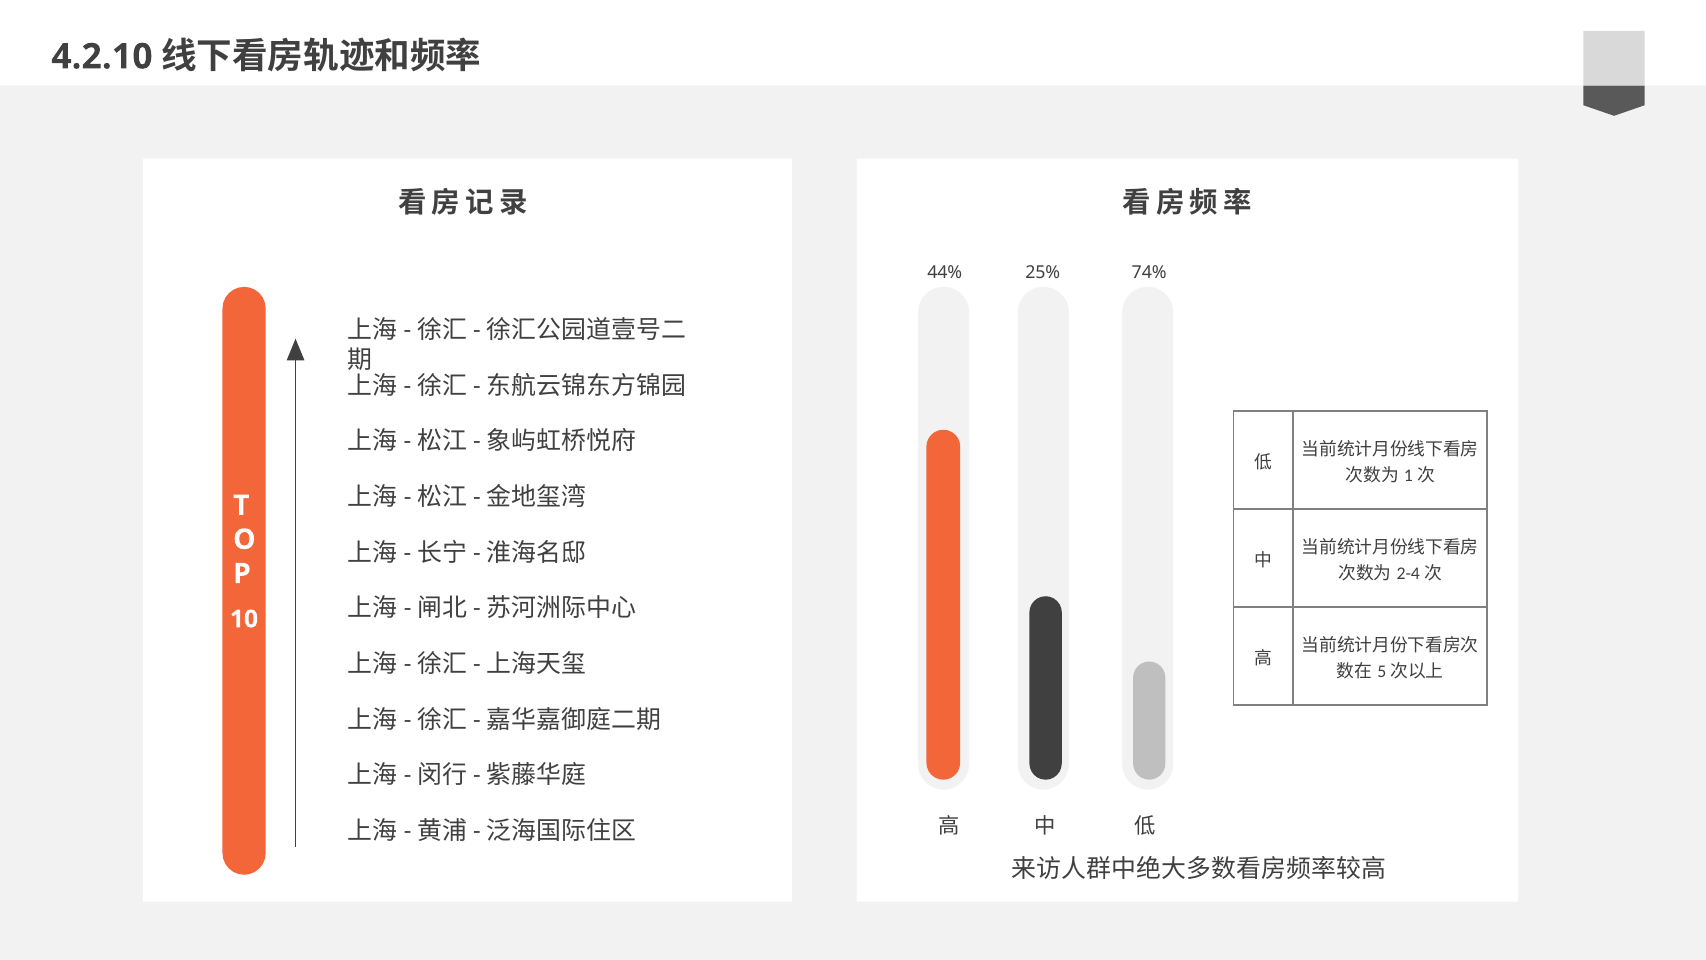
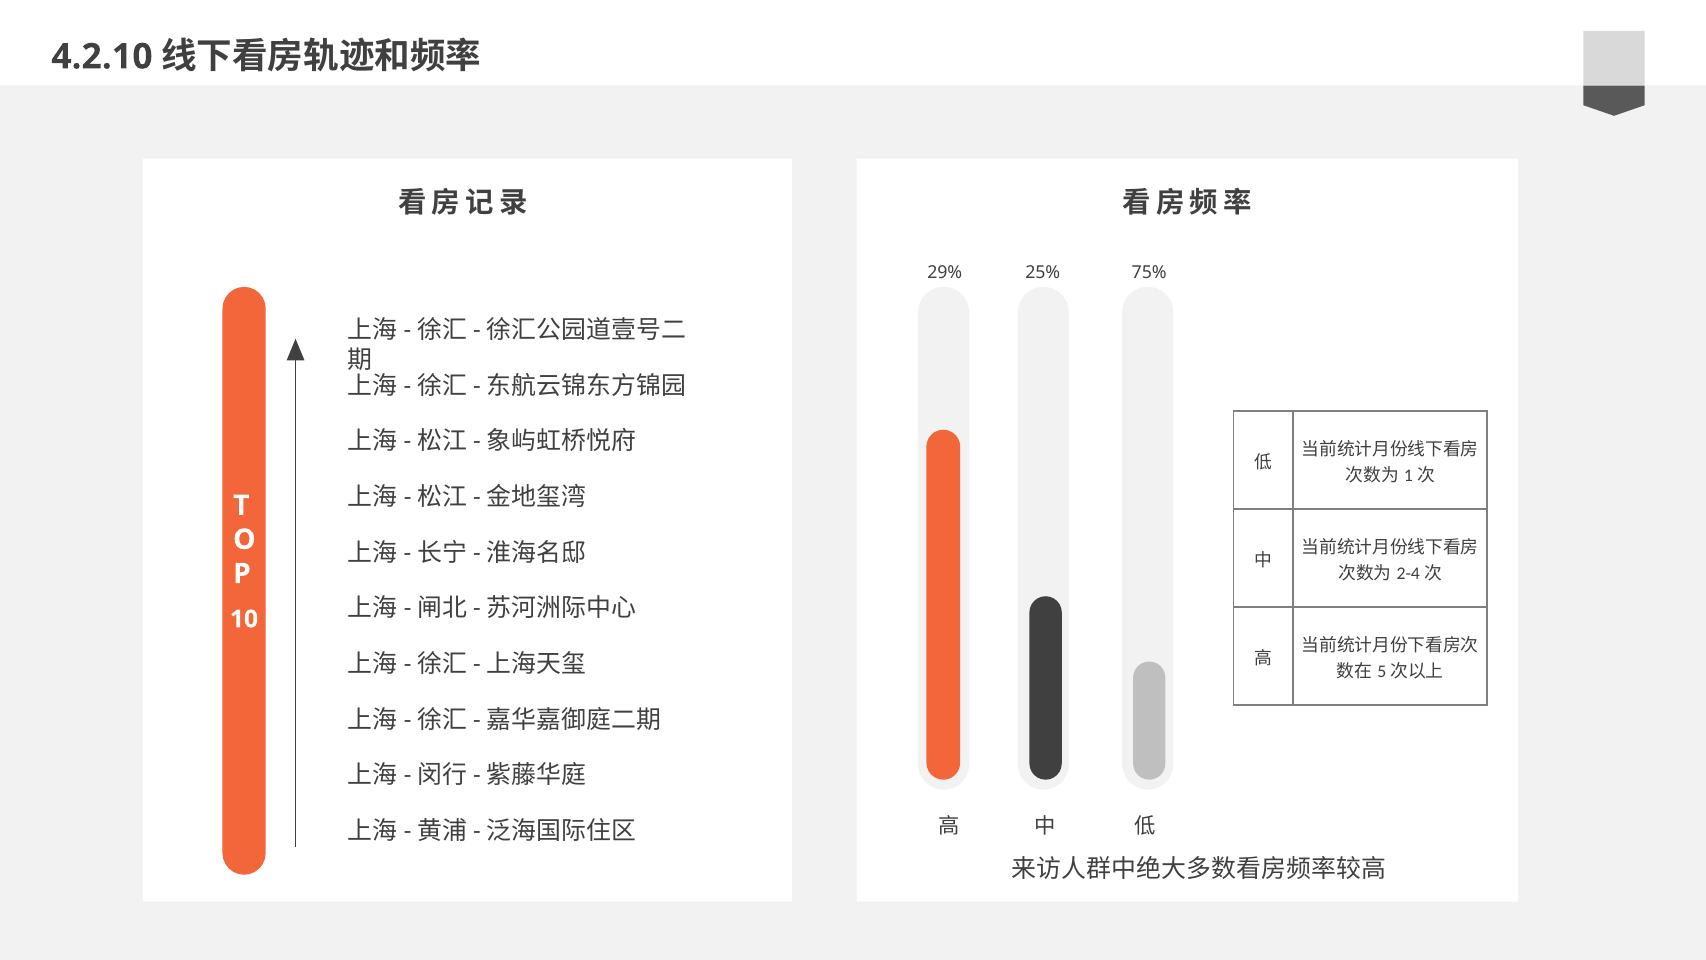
44%: 44% -> 29%
74%: 74% -> 75%
